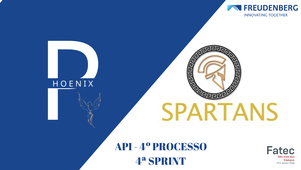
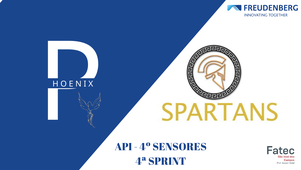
PROCESSO: PROCESSO -> SENSORES
